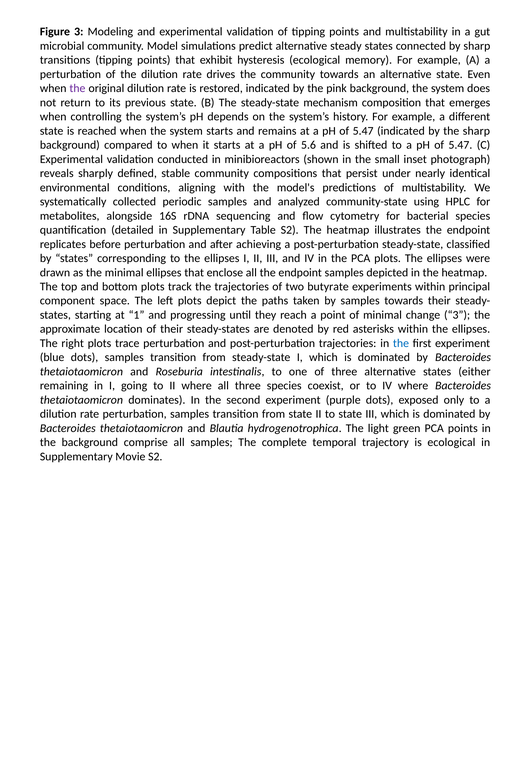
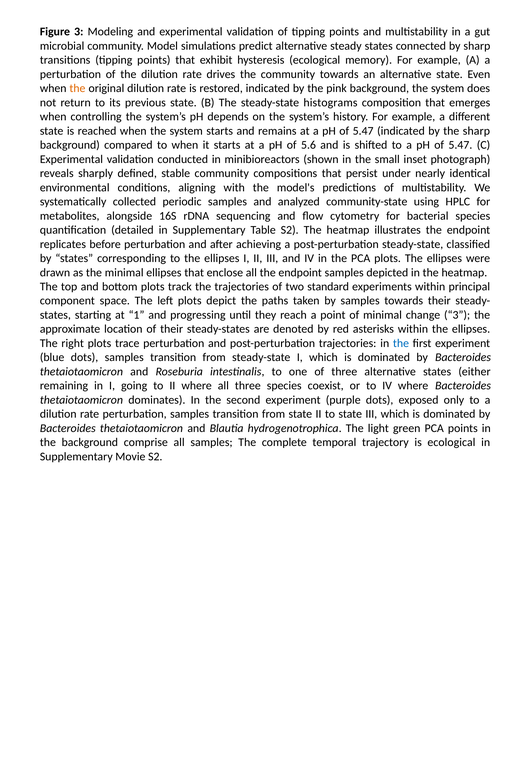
the at (77, 88) colour: purple -> orange
mechanism: mechanism -> histograms
butyrate: butyrate -> standard
